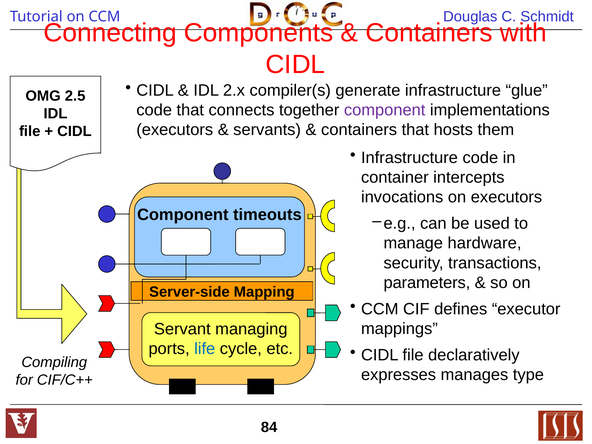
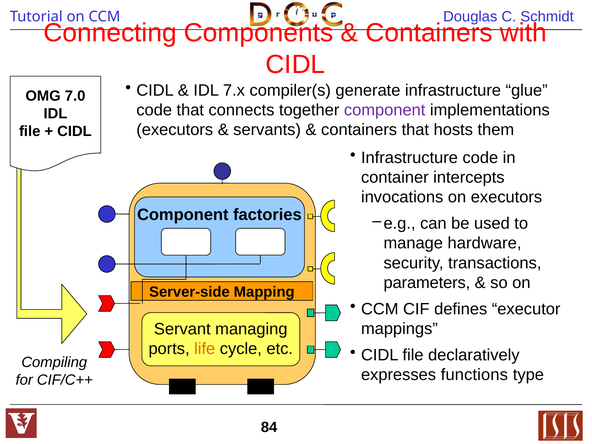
2.x: 2.x -> 7.x
2.5: 2.5 -> 7.0
timeouts: timeouts -> factories
life colour: blue -> orange
manages: manages -> functions
